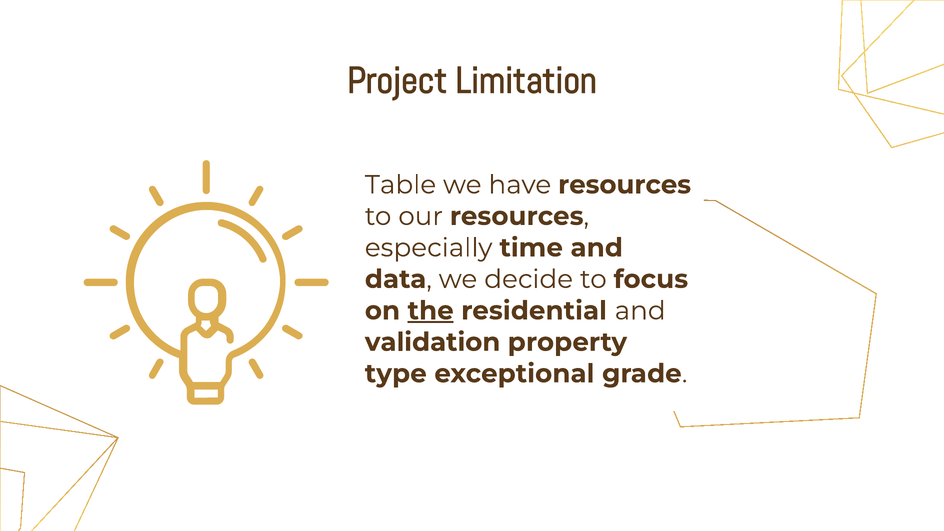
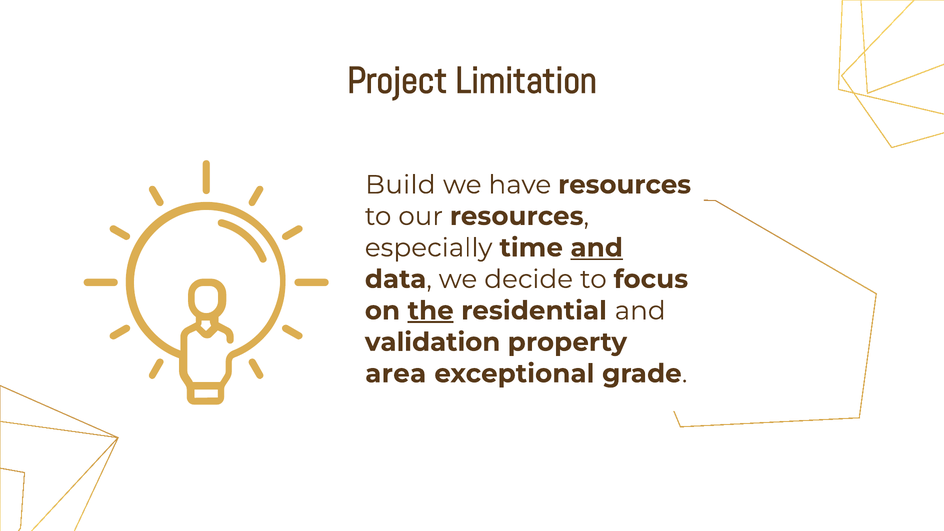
Table: Table -> Build
and at (597, 248) underline: none -> present
type: type -> area
